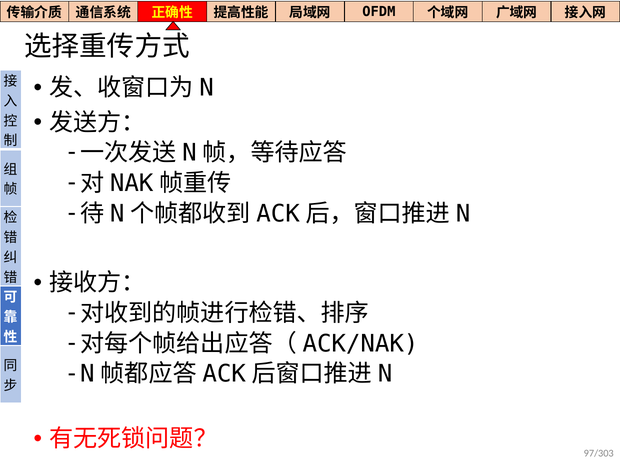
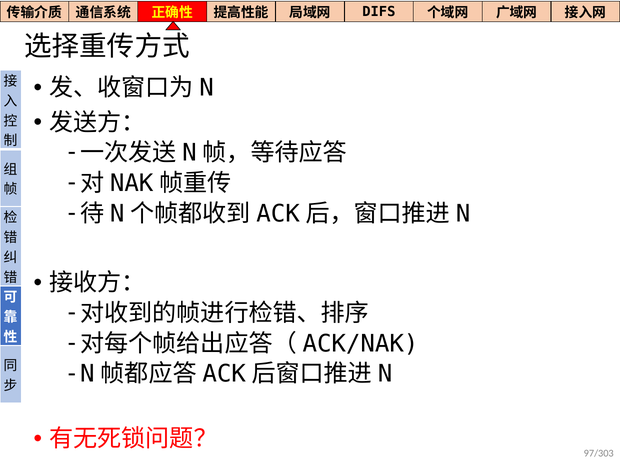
OFDM: OFDM -> DIFS
